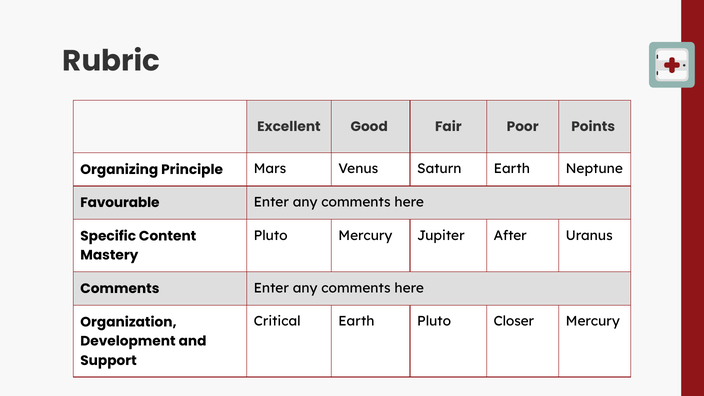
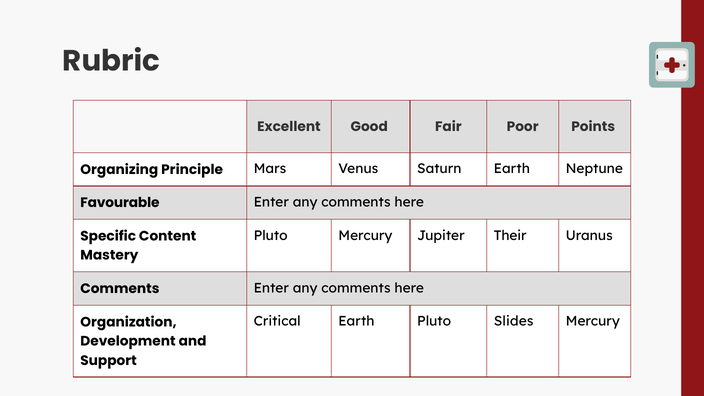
After: After -> Their
Closer: Closer -> Slides
